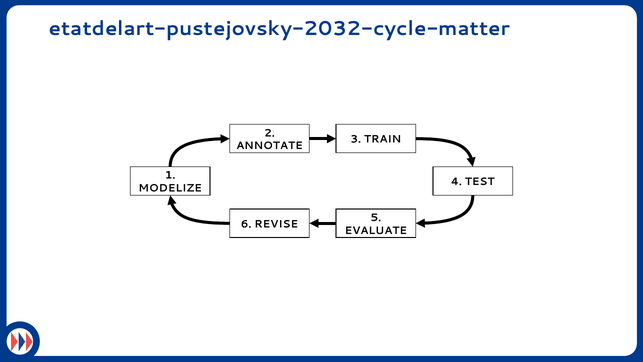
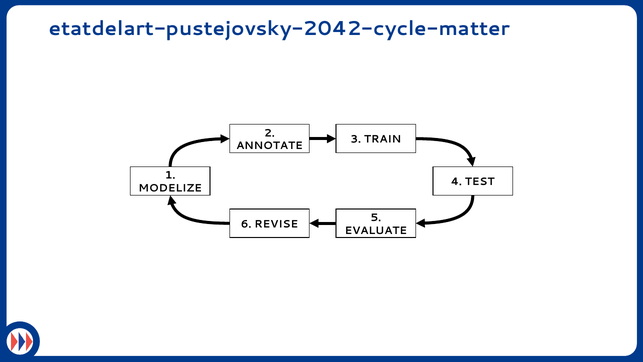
etatdelart-pustejovsky-2032-cycle-matter: etatdelart-pustejovsky-2032-cycle-matter -> etatdelart-pustejovsky-2042-cycle-matter
